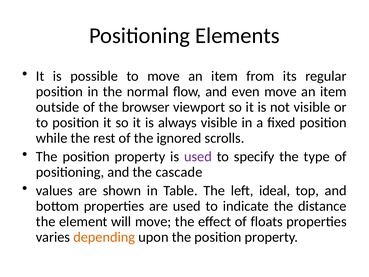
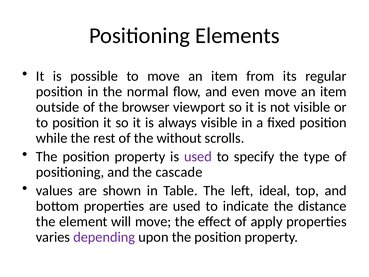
ignored: ignored -> without
floats: floats -> apply
depending colour: orange -> purple
